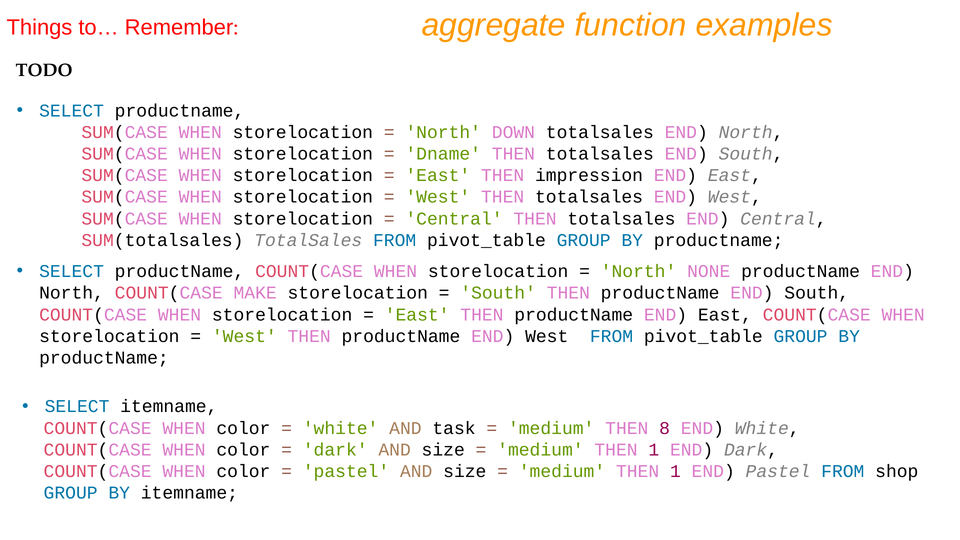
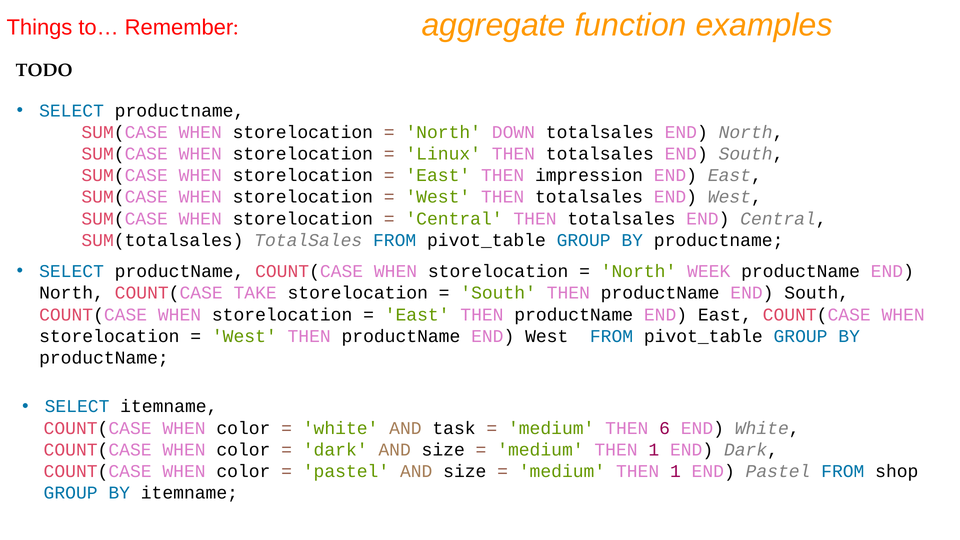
Dname: Dname -> Linux
NONE: NONE -> WEEK
MAKE: MAKE -> TAKE
8: 8 -> 6
